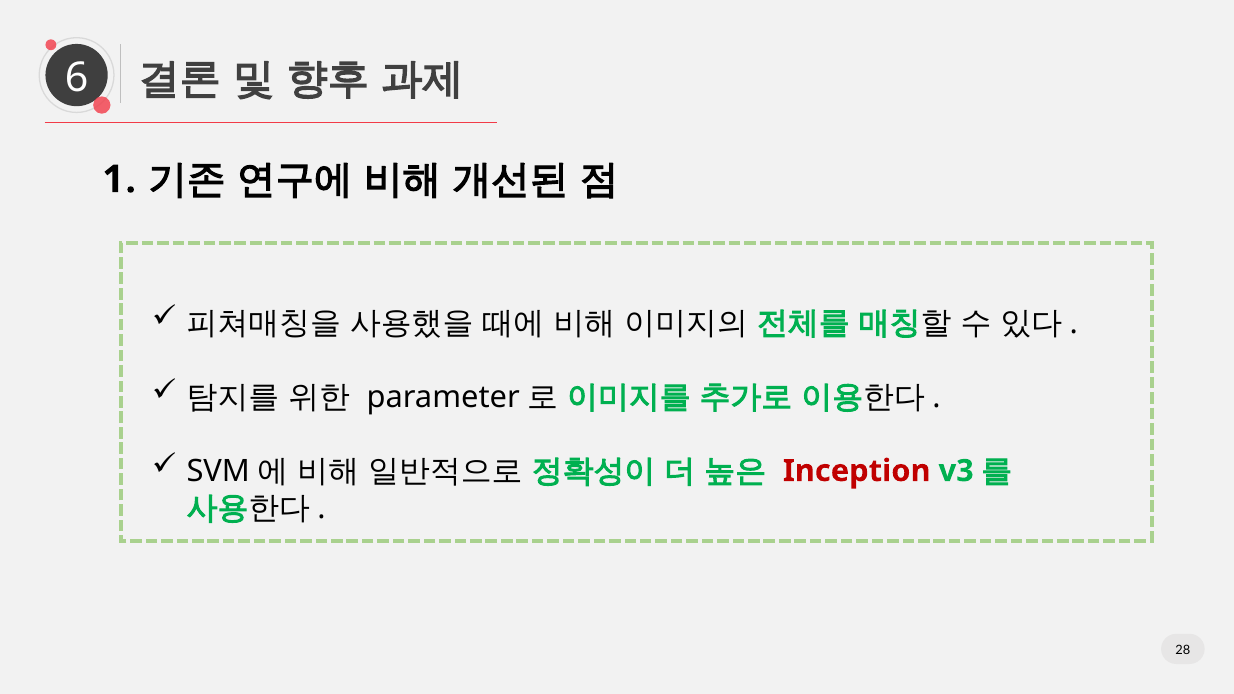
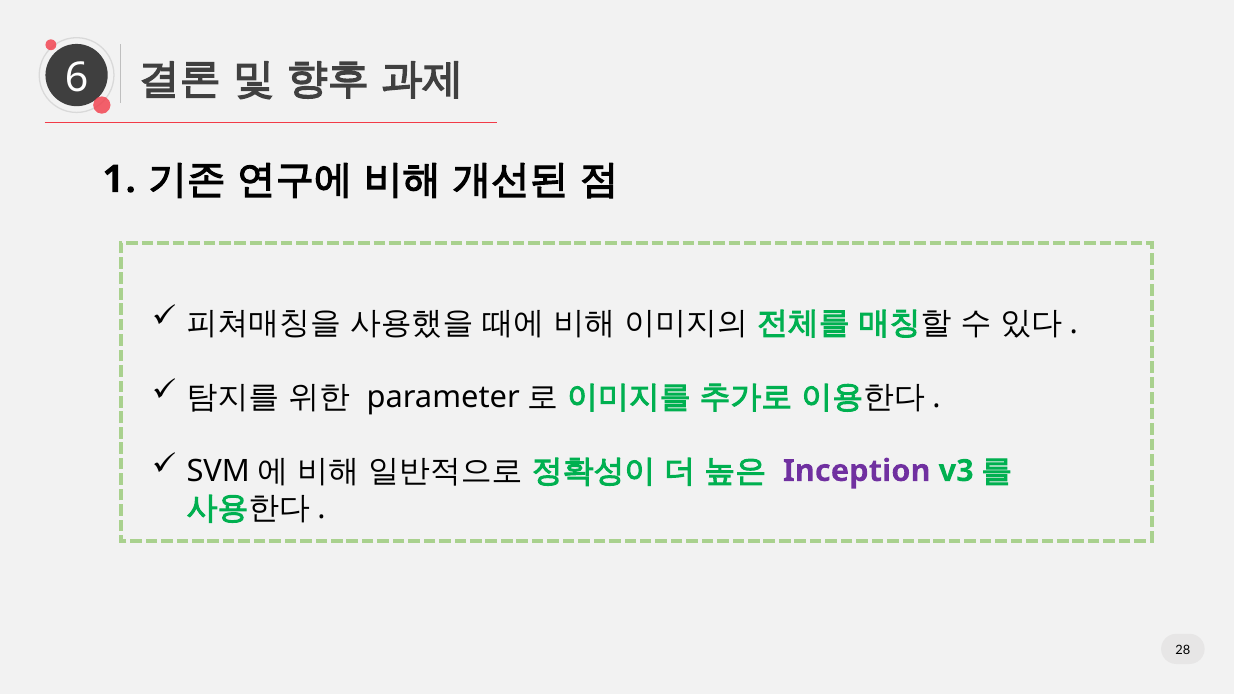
Inception colour: red -> purple
